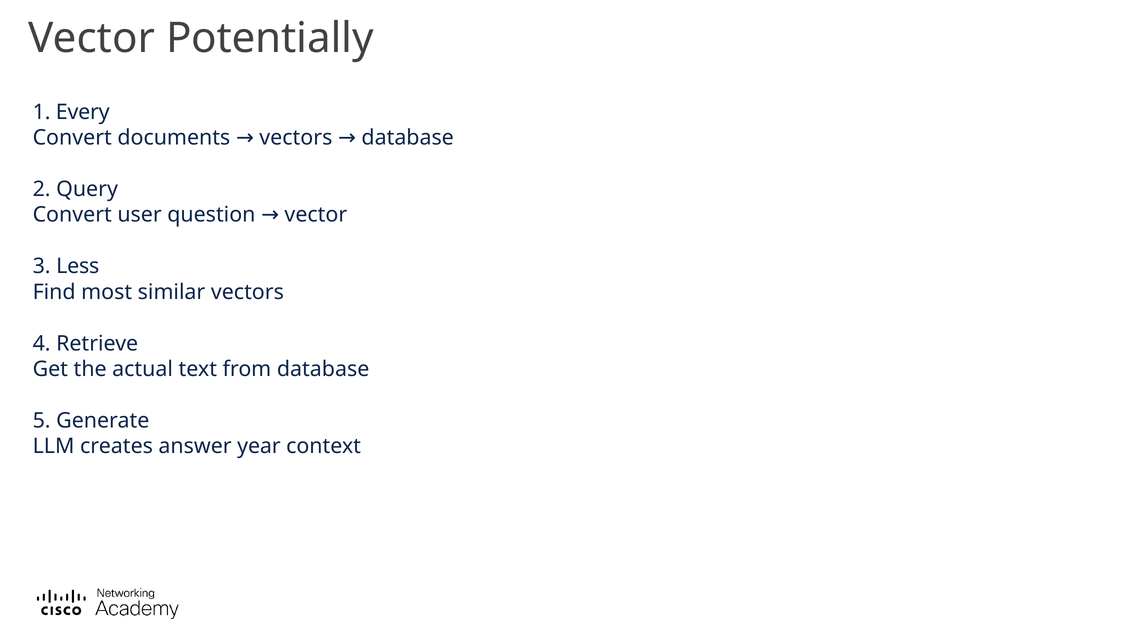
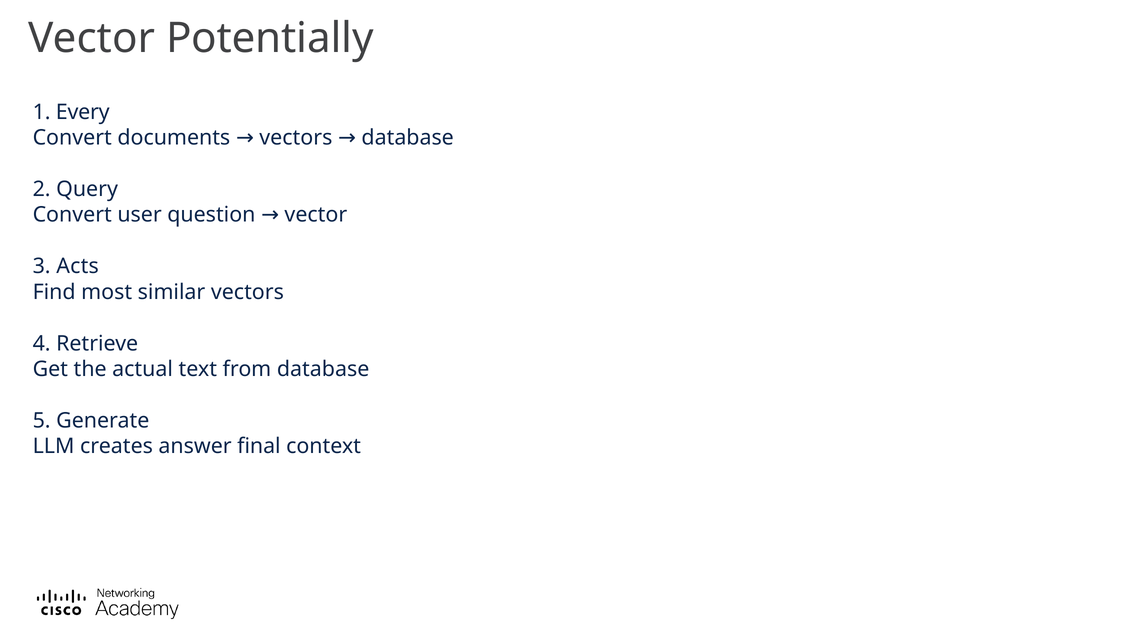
Less: Less -> Acts
year: year -> final
